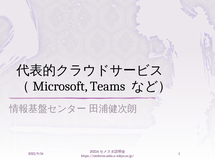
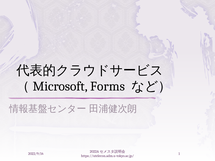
Teams: Teams -> Forms
